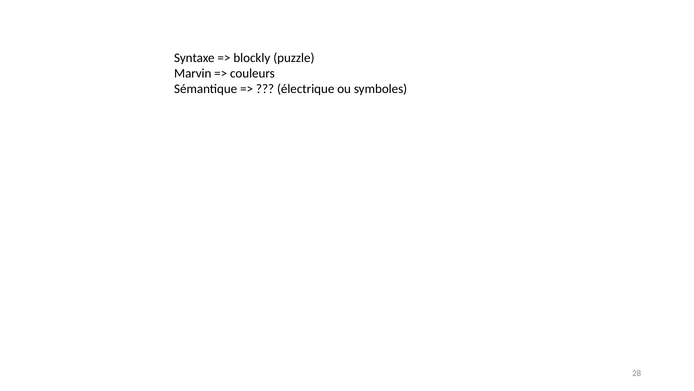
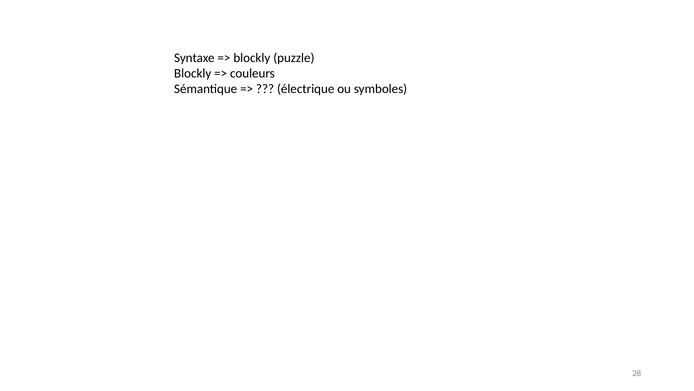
Marvin at (193, 73): Marvin -> Blockly
